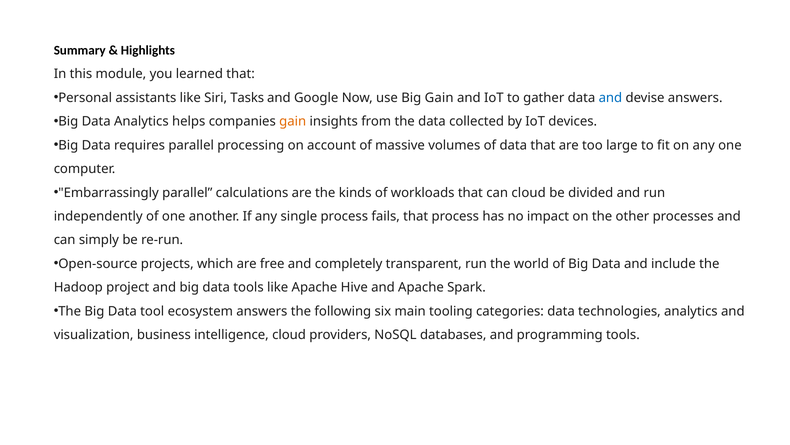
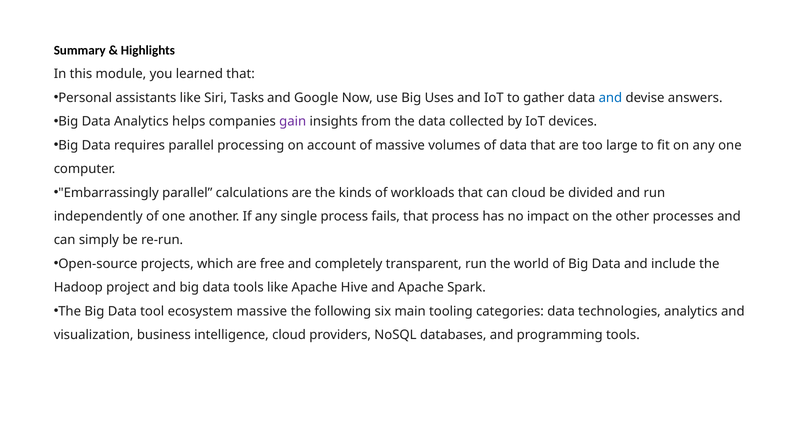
Big Gain: Gain -> Uses
gain at (293, 121) colour: orange -> purple
ecosystem answers: answers -> massive
